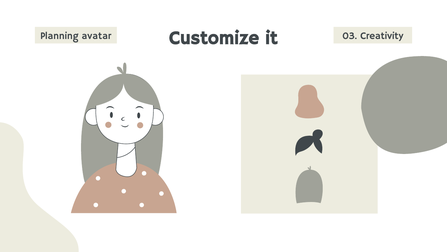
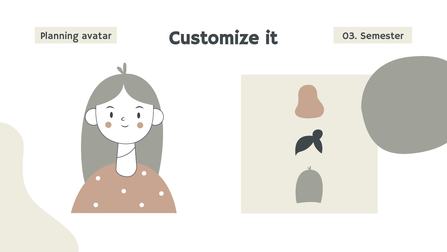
Creativity: Creativity -> Semester
